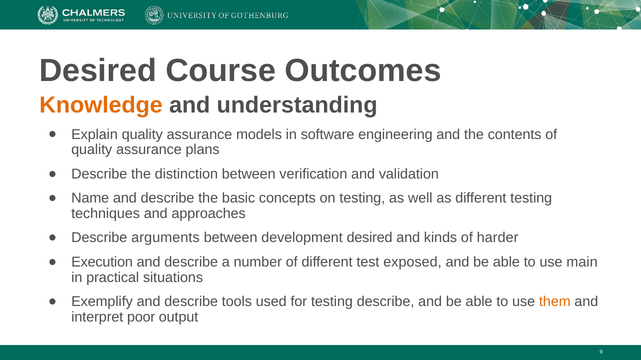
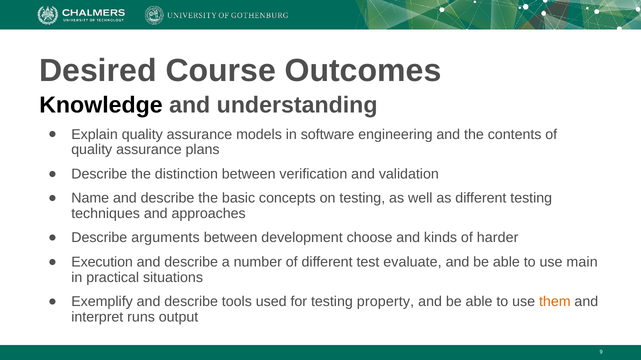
Knowledge colour: orange -> black
development desired: desired -> choose
exposed: exposed -> evaluate
testing describe: describe -> property
poor: poor -> runs
